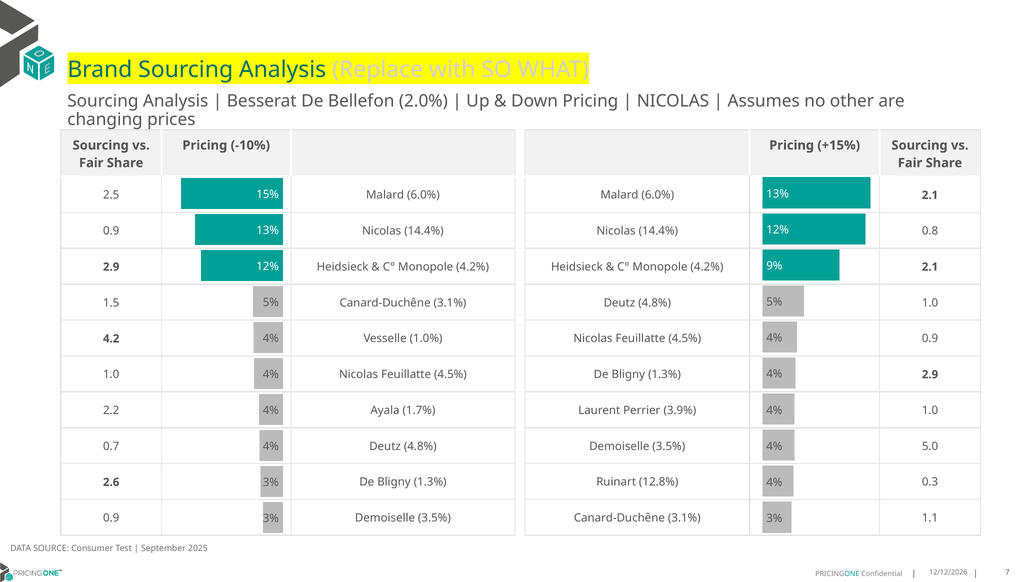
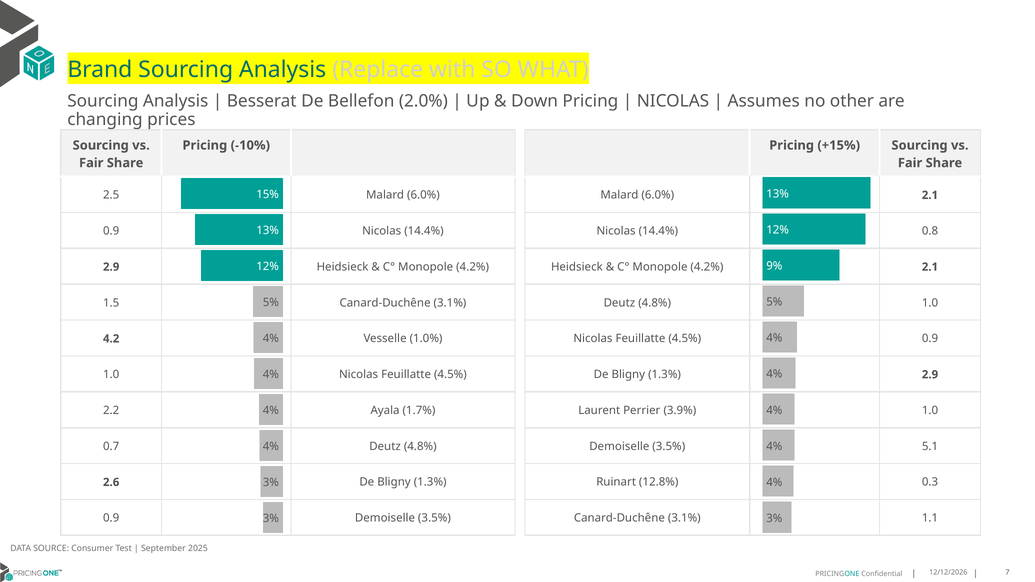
5.0: 5.0 -> 5.1
